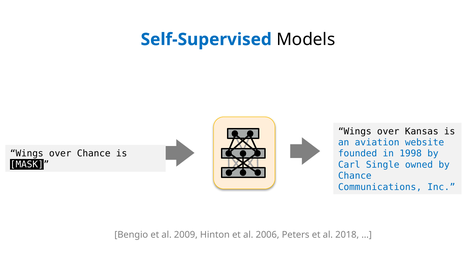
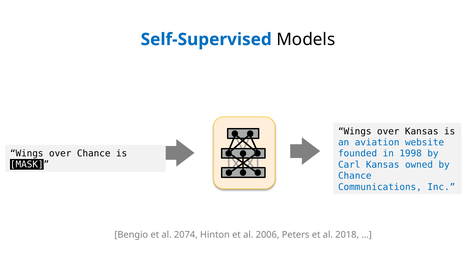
Carl Single: Single -> Kansas
2009: 2009 -> 2074
